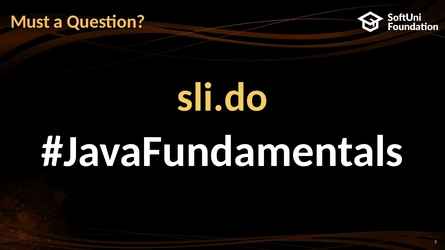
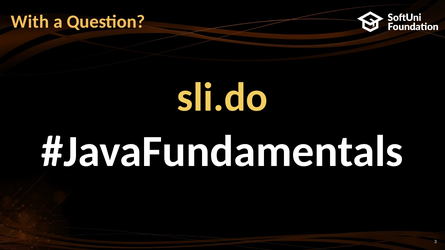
Must: Must -> With
